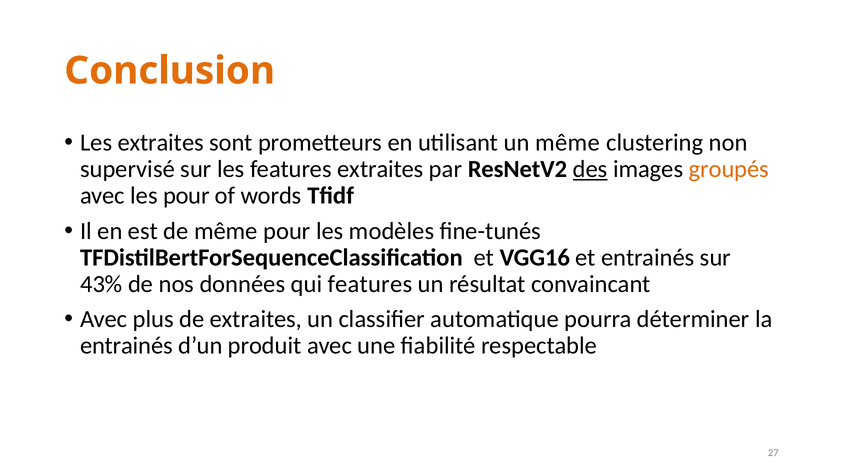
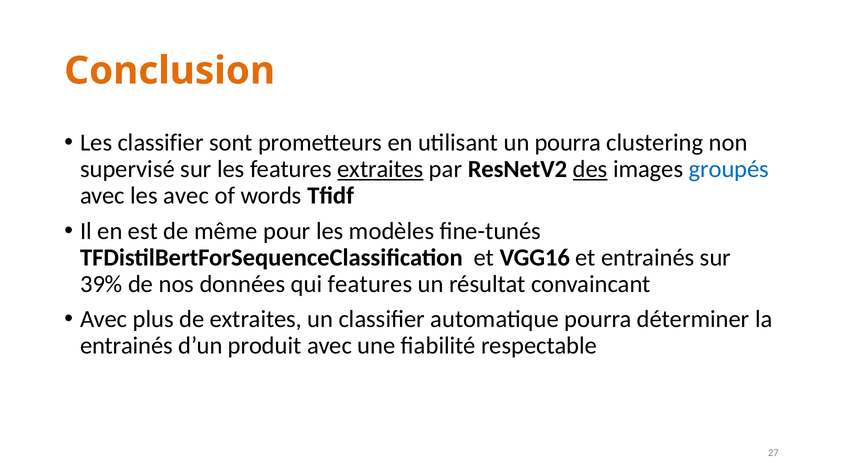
Les extraites: extraites -> classifier
un même: même -> pourra
extraites at (380, 169) underline: none -> present
groupés colour: orange -> blue
les pour: pour -> avec
43%: 43% -> 39%
